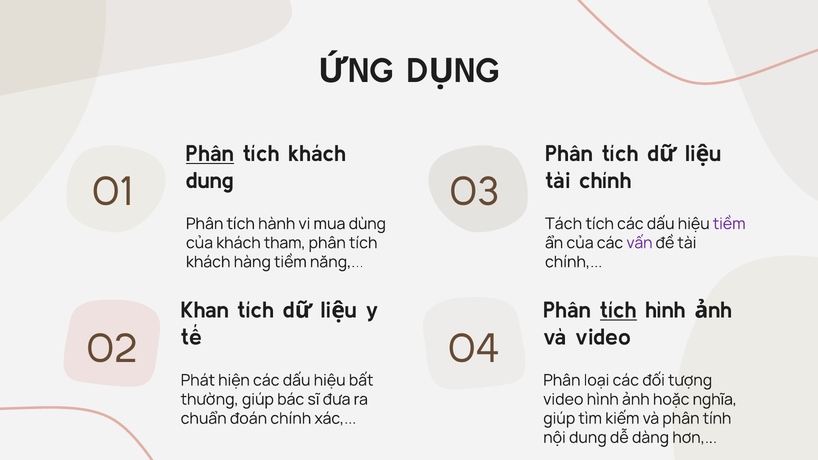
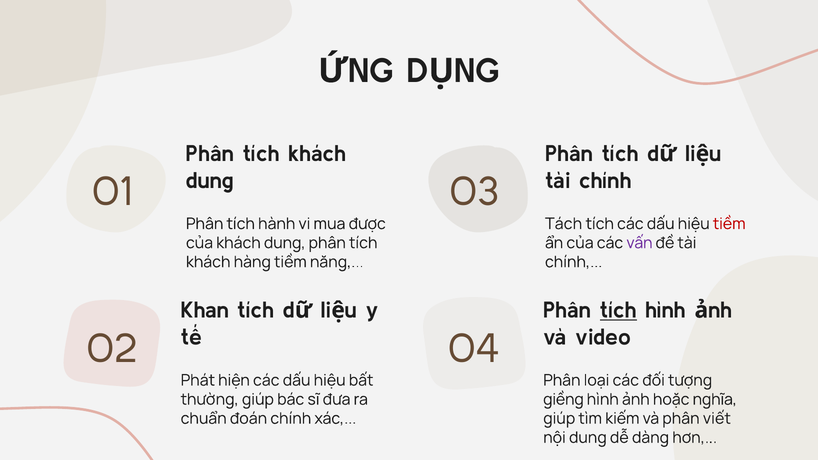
Phân at (210, 154) underline: present -> none
dùng: dùng -> được
tiềm at (729, 224) colour: purple -> red
của khách tham: tham -> dung
video at (563, 400): video -> giềng
tính: tính -> viết
